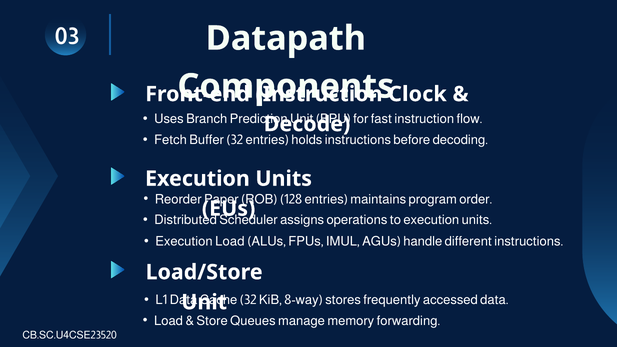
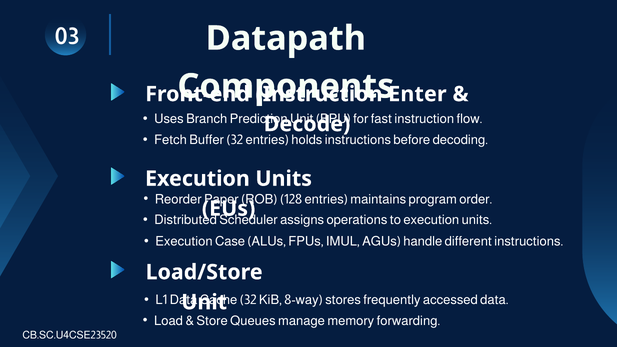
Clock: Clock -> Enter
Execution Load: Load -> Case
